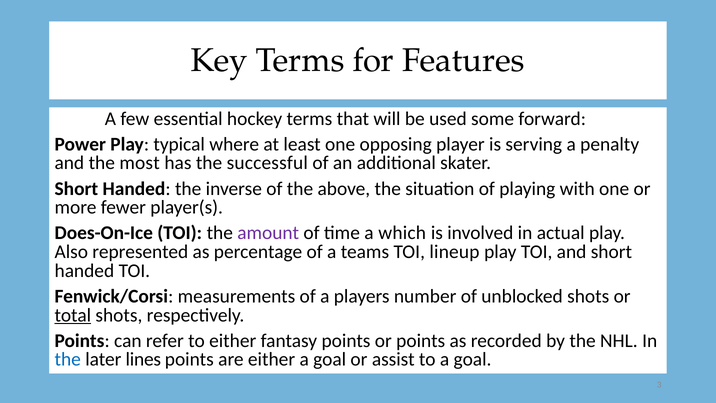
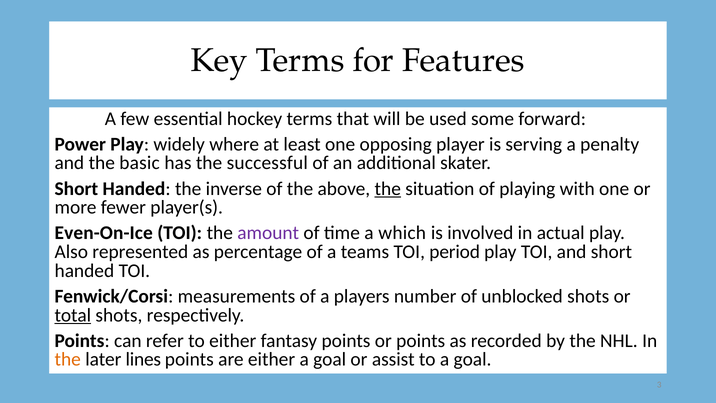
typical: typical -> widely
most: most -> basic
the at (388, 188) underline: none -> present
Does-On-Ice: Does-On-Ice -> Even-On-Ice
lineup: lineup -> period
the at (68, 359) colour: blue -> orange
